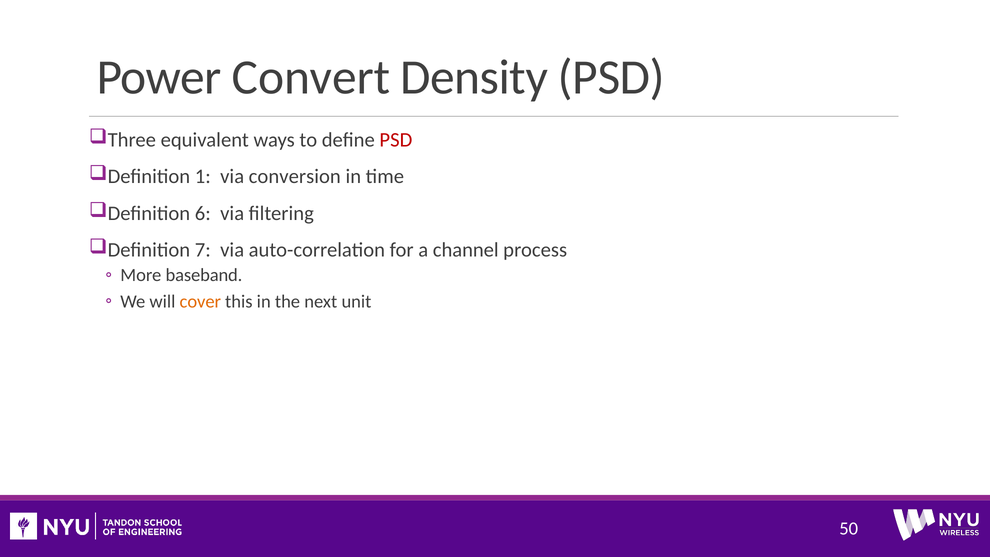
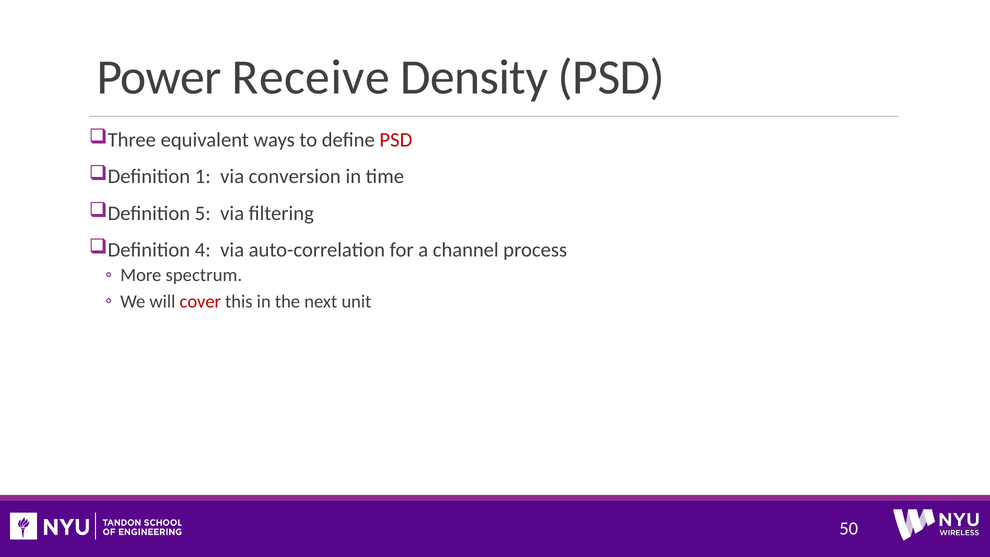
Convert: Convert -> Receive
6: 6 -> 5
7: 7 -> 4
baseband: baseband -> spectrum
cover colour: orange -> red
